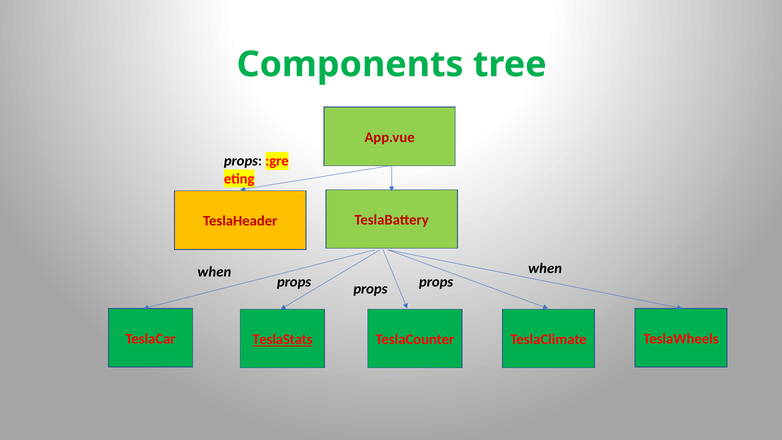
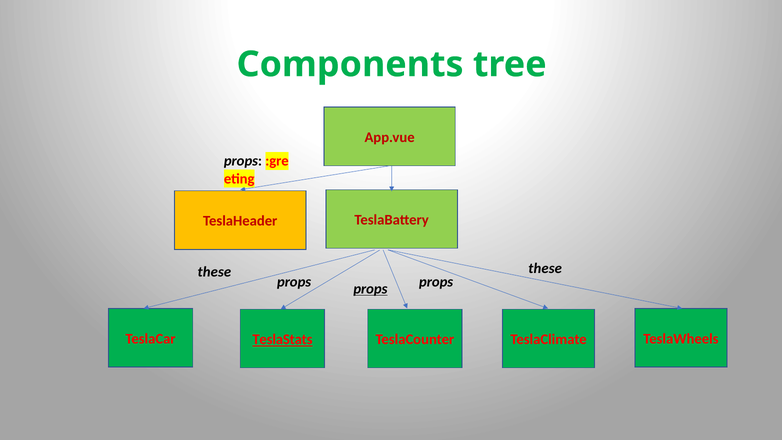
when at (545, 268): when -> these
when at (214, 272): when -> these
props at (370, 289) underline: none -> present
